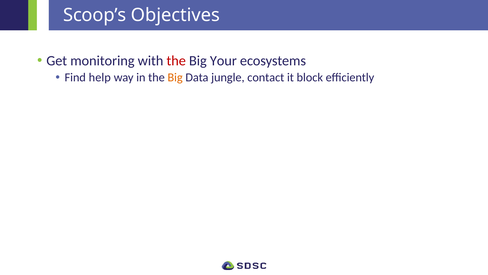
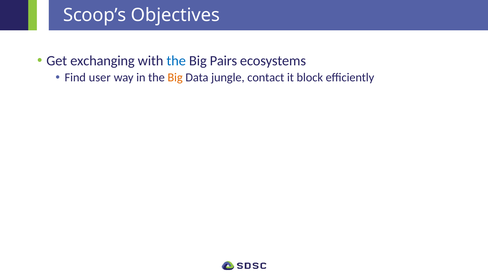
monitoring: monitoring -> exchanging
the at (176, 61) colour: red -> blue
Your: Your -> Pairs
help: help -> user
